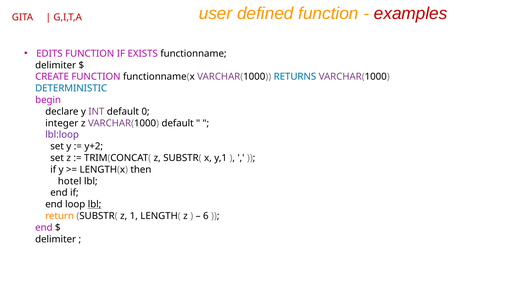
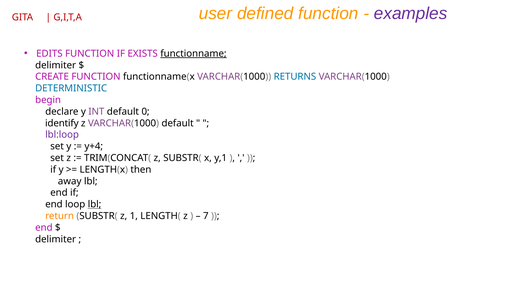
examples colour: red -> purple
functionname underline: none -> present
integer: integer -> identify
y+2: y+2 -> y+4
hotel: hotel -> away
6: 6 -> 7
